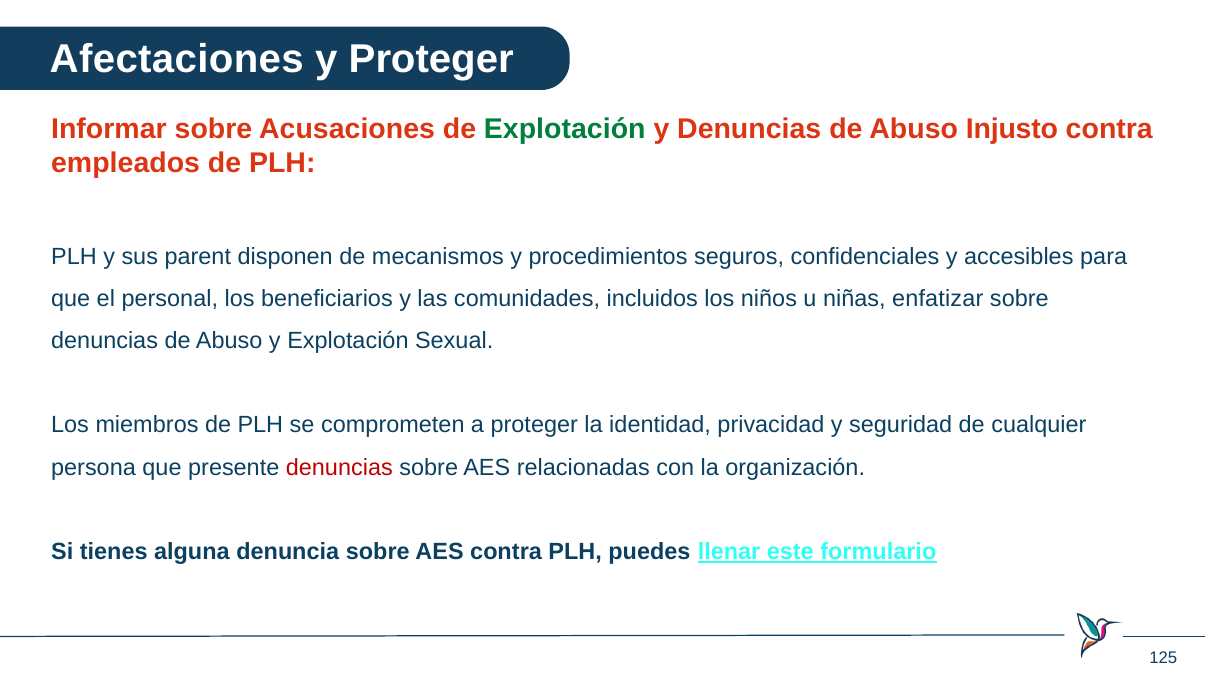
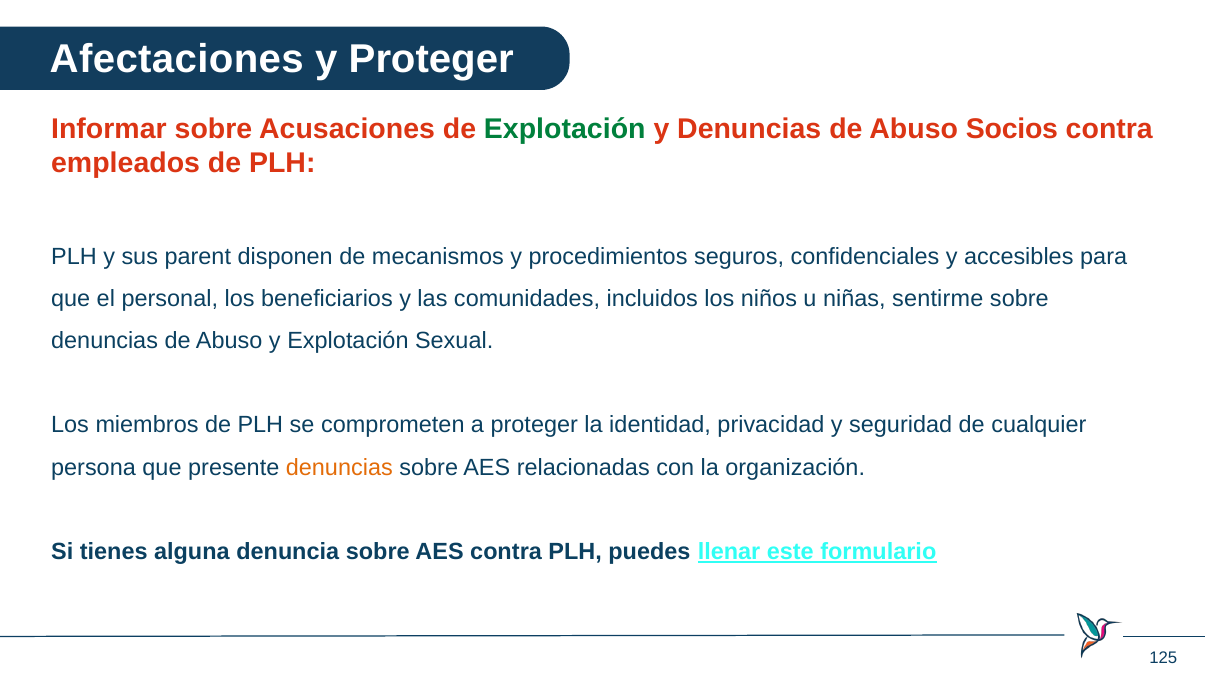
Injusto: Injusto -> Socios
enfatizar: enfatizar -> sentirme
denuncias at (339, 467) colour: red -> orange
